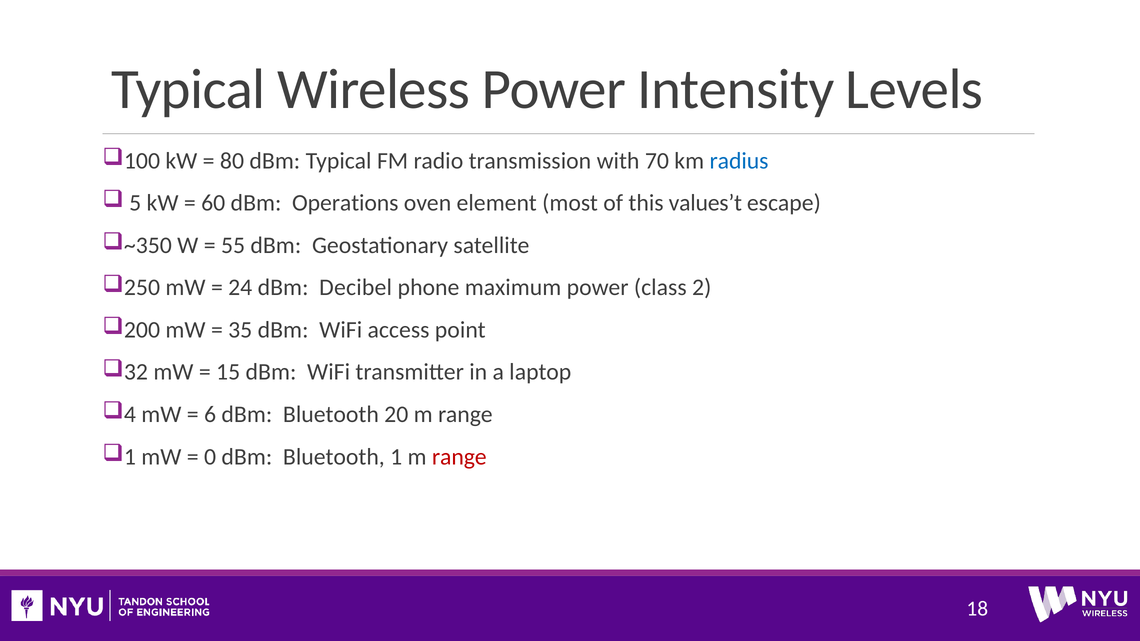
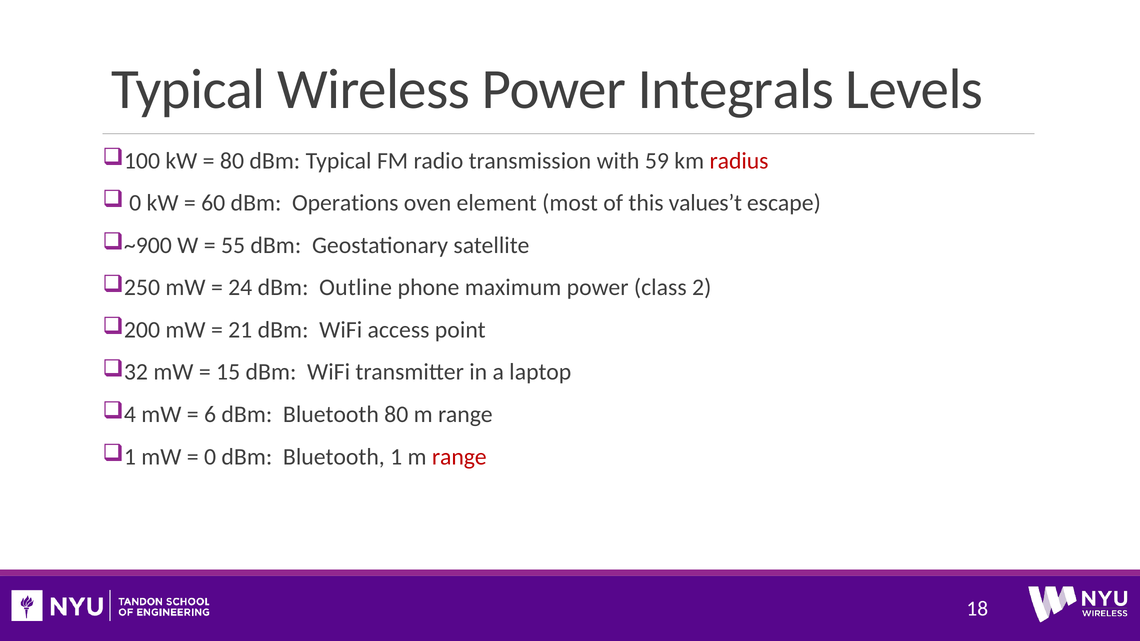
Intensity: Intensity -> Integrals
70: 70 -> 59
radius colour: blue -> red
5 at (135, 203): 5 -> 0
~350: ~350 -> ~900
Decibel: Decibel -> Outline
35: 35 -> 21
Bluetooth 20: 20 -> 80
